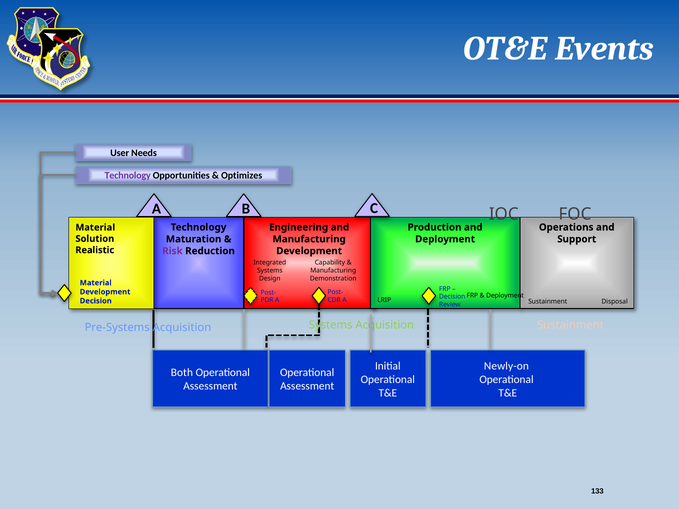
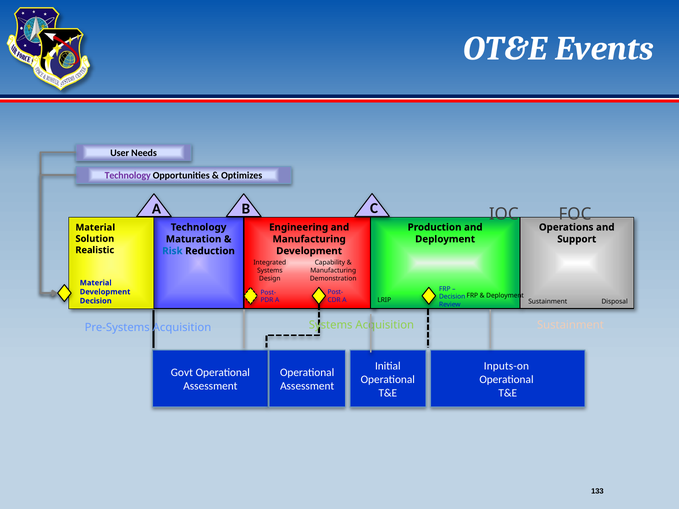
Risk colour: purple -> blue
Newly-on: Newly-on -> Inputs-on
Both: Both -> Govt
